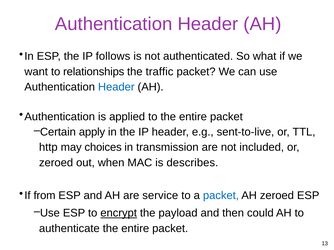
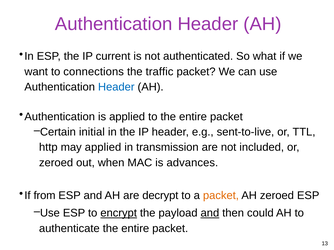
follows: follows -> current
relationships: relationships -> connections
apply: apply -> initial
may choices: choices -> applied
describes: describes -> advances
service: service -> decrypt
packet at (221, 196) colour: blue -> orange
and at (210, 213) underline: none -> present
